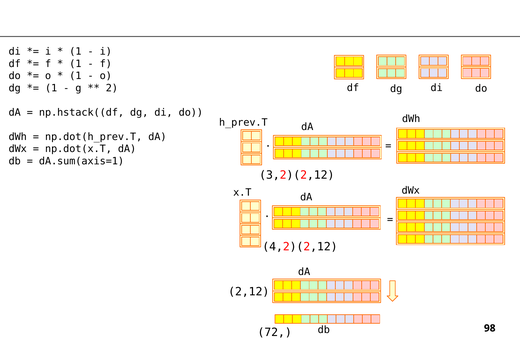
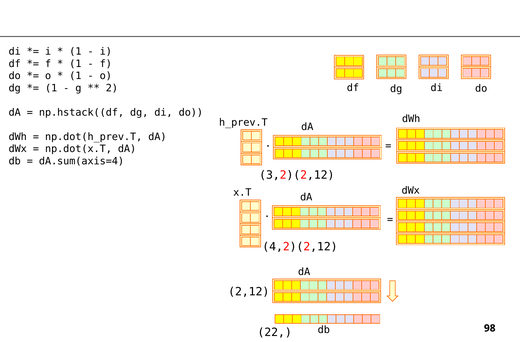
dA.sum(axis=1: dA.sum(axis=1 -> dA.sum(axis=4
72: 72 -> 22
